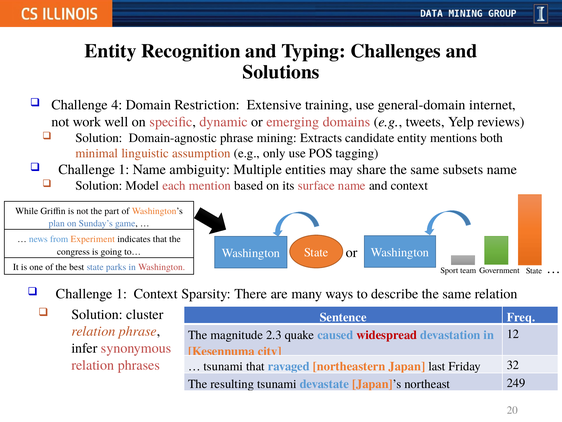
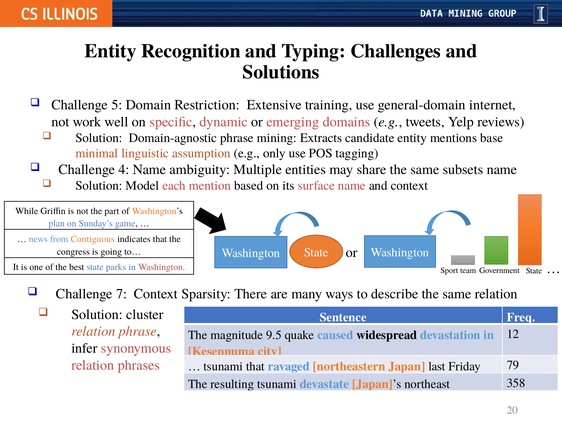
4: 4 -> 5
both: both -> base
1 at (124, 169): 1 -> 4
Experiment: Experiment -> Contiguous
1 at (121, 293): 1 -> 7
2.3: 2.3 -> 9.5
widespread colour: red -> black
32: 32 -> 79
249: 249 -> 358
